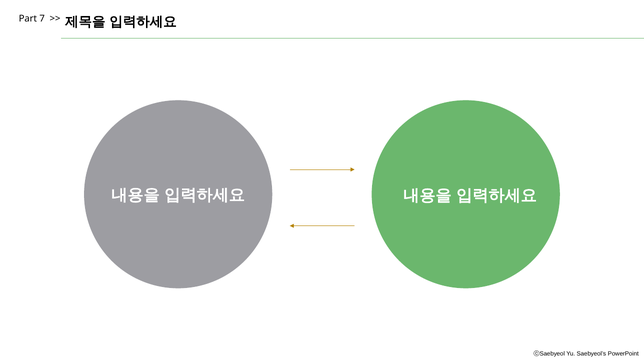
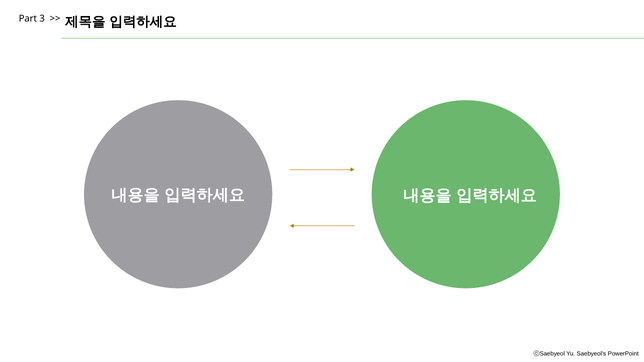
7: 7 -> 3
